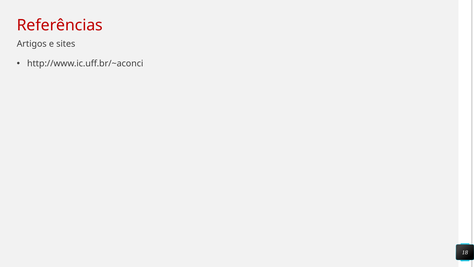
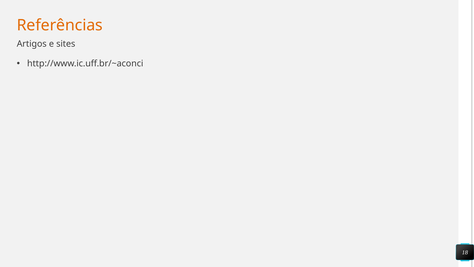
Referências colour: red -> orange
